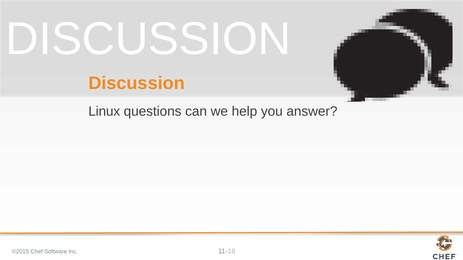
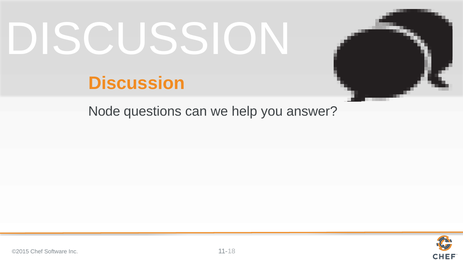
Linux: Linux -> Node
